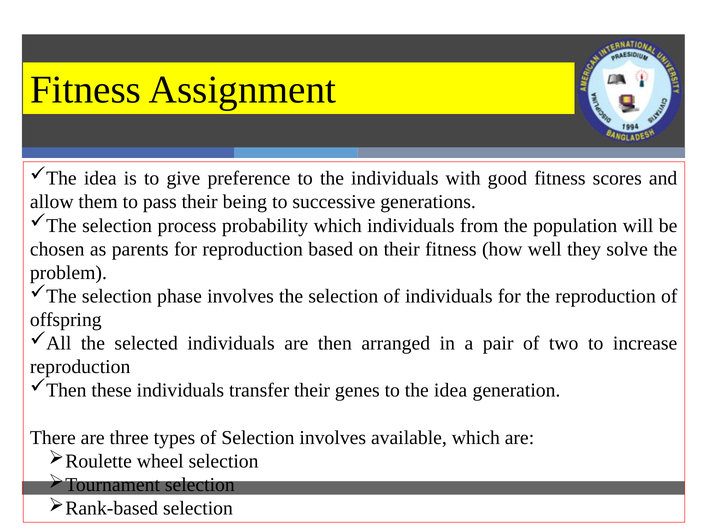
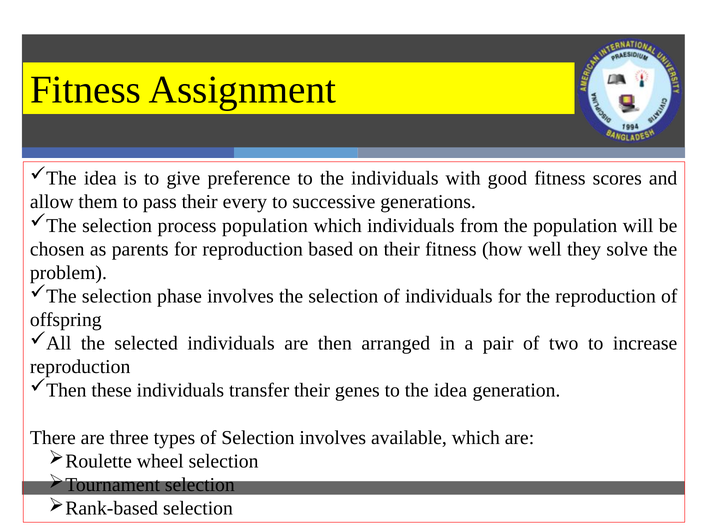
being: being -> every
process probability: probability -> population
